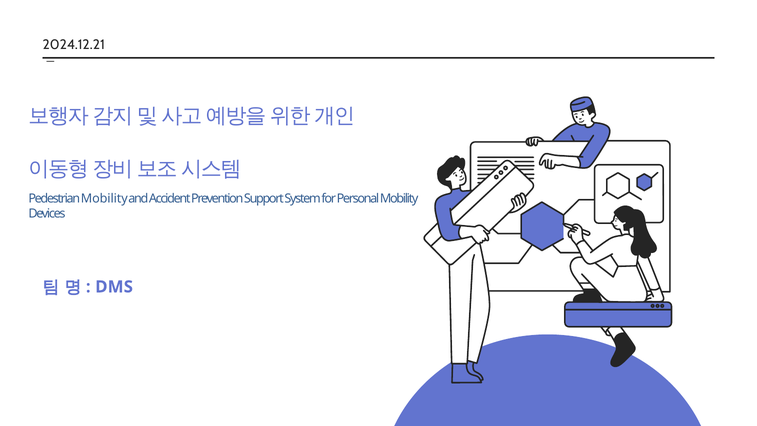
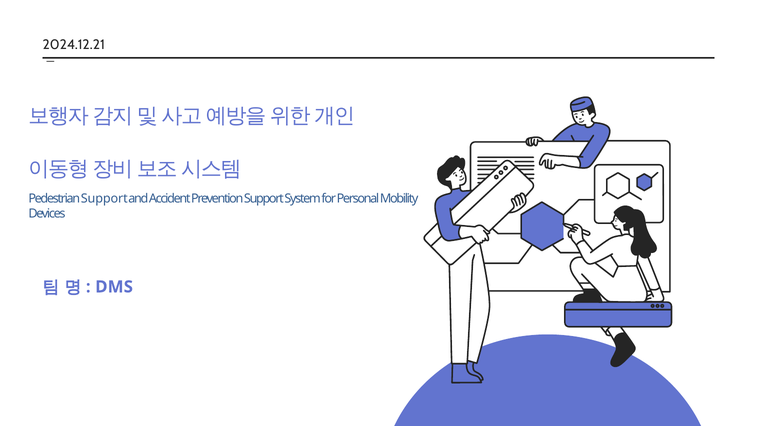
Pedestrian Mobility: Mobility -> Support
